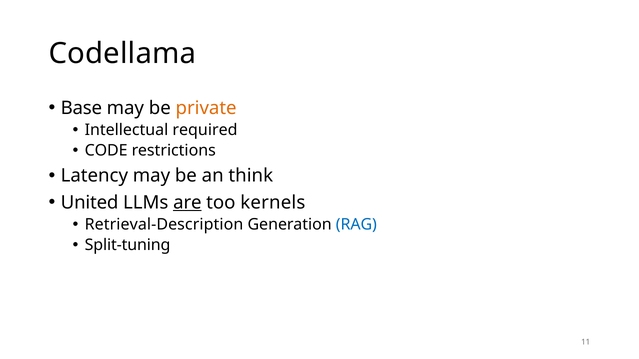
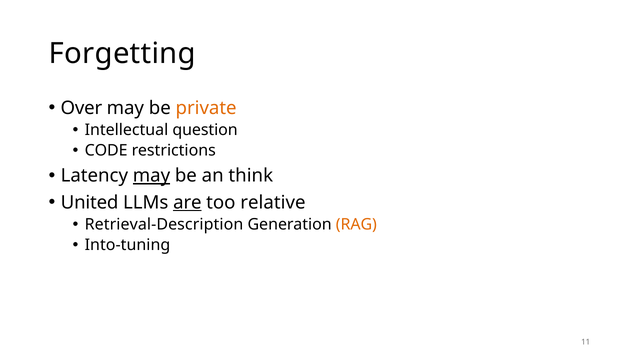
Codellama: Codellama -> Forgetting
Base: Base -> Over
required: required -> question
may at (151, 176) underline: none -> present
kernels: kernels -> relative
RAG colour: blue -> orange
Split-tuning: Split-tuning -> Into-tuning
